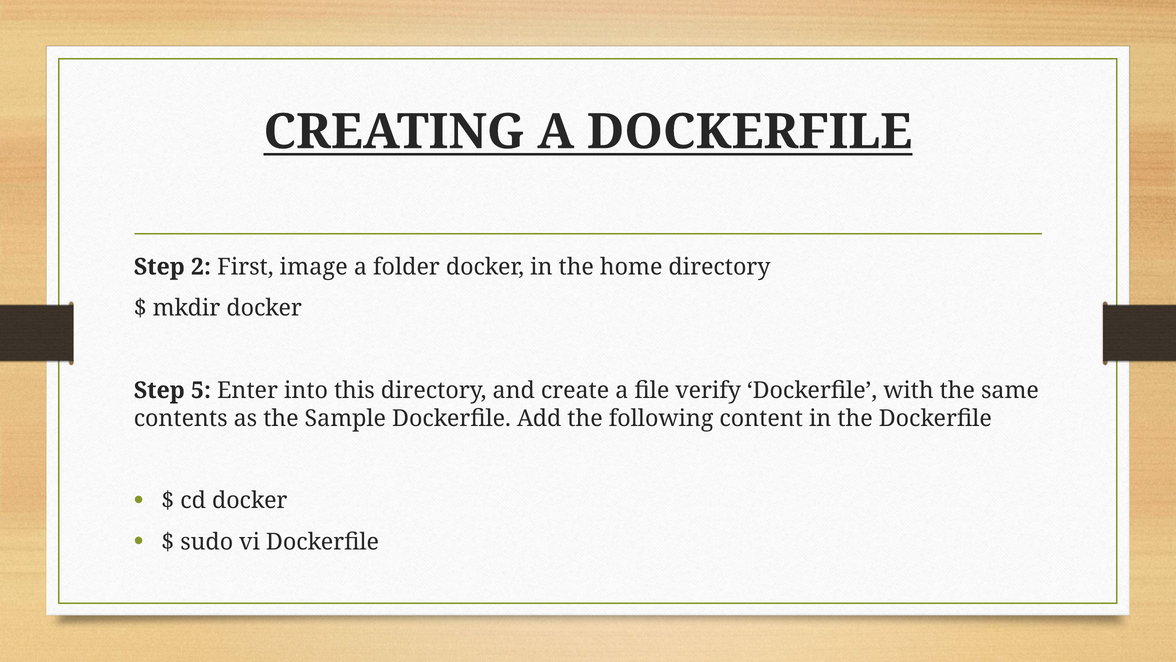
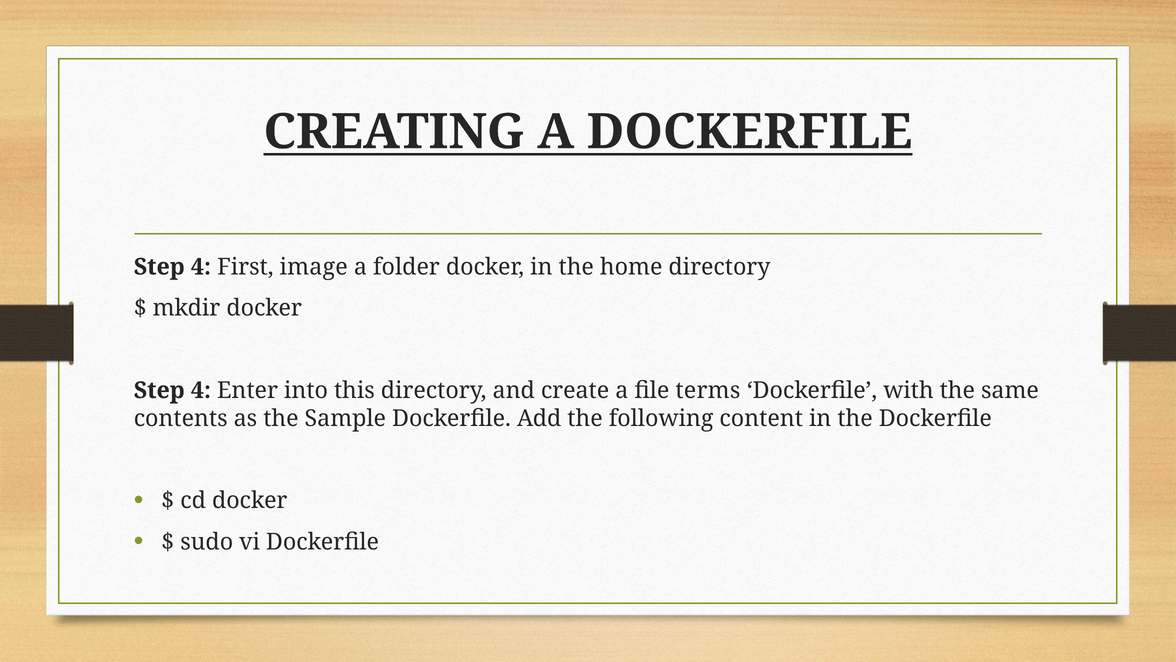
2 at (201, 267): 2 -> 4
5 at (201, 390): 5 -> 4
verify: verify -> terms
